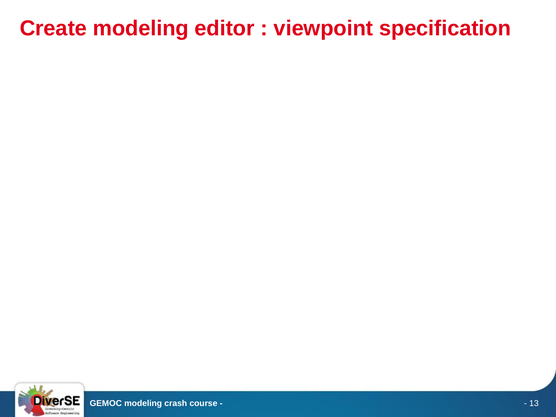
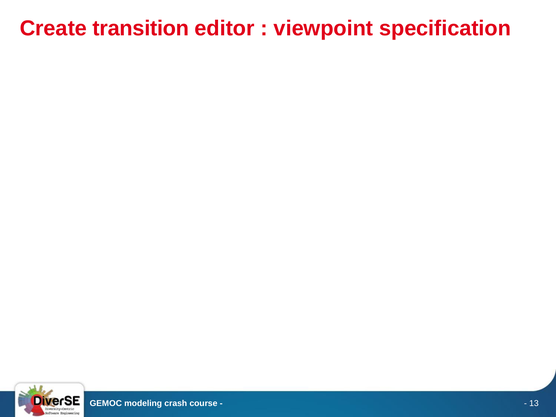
Create modeling: modeling -> transition
